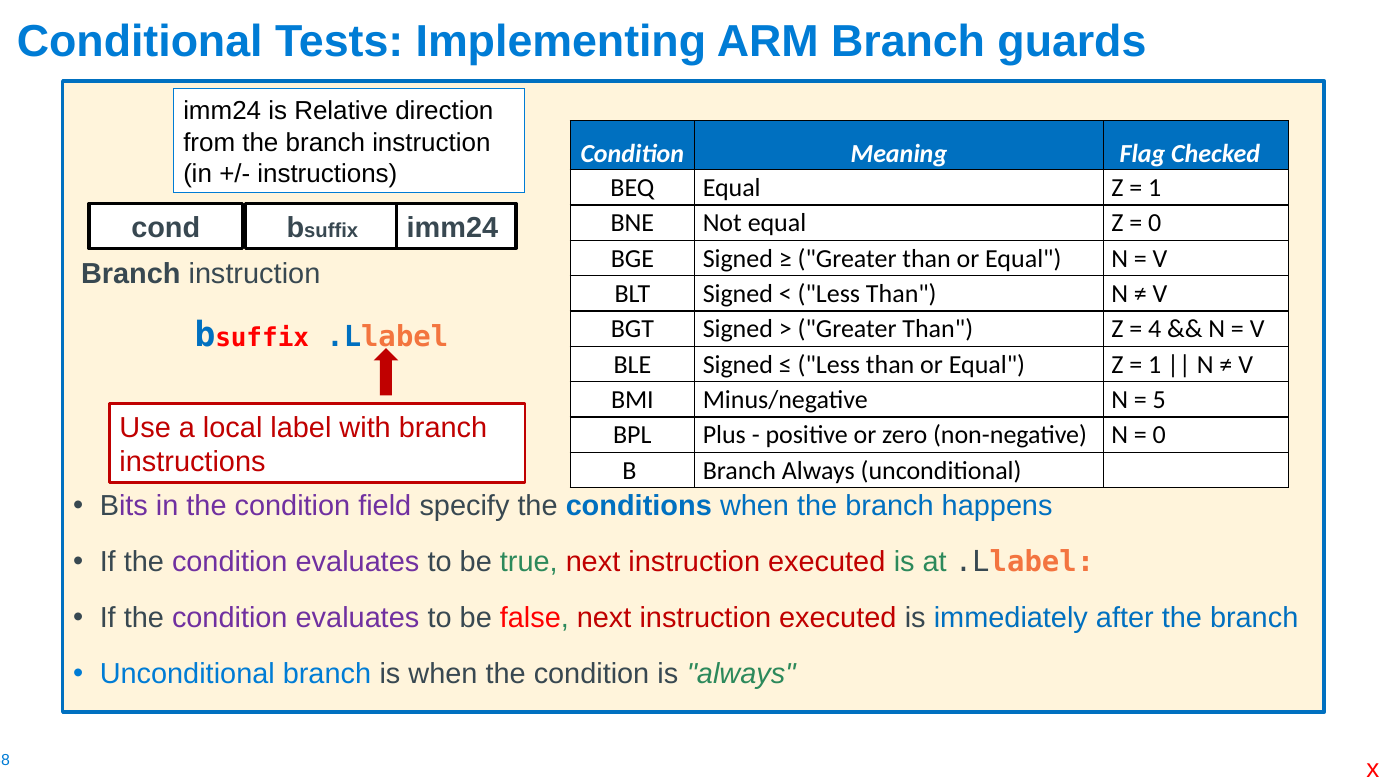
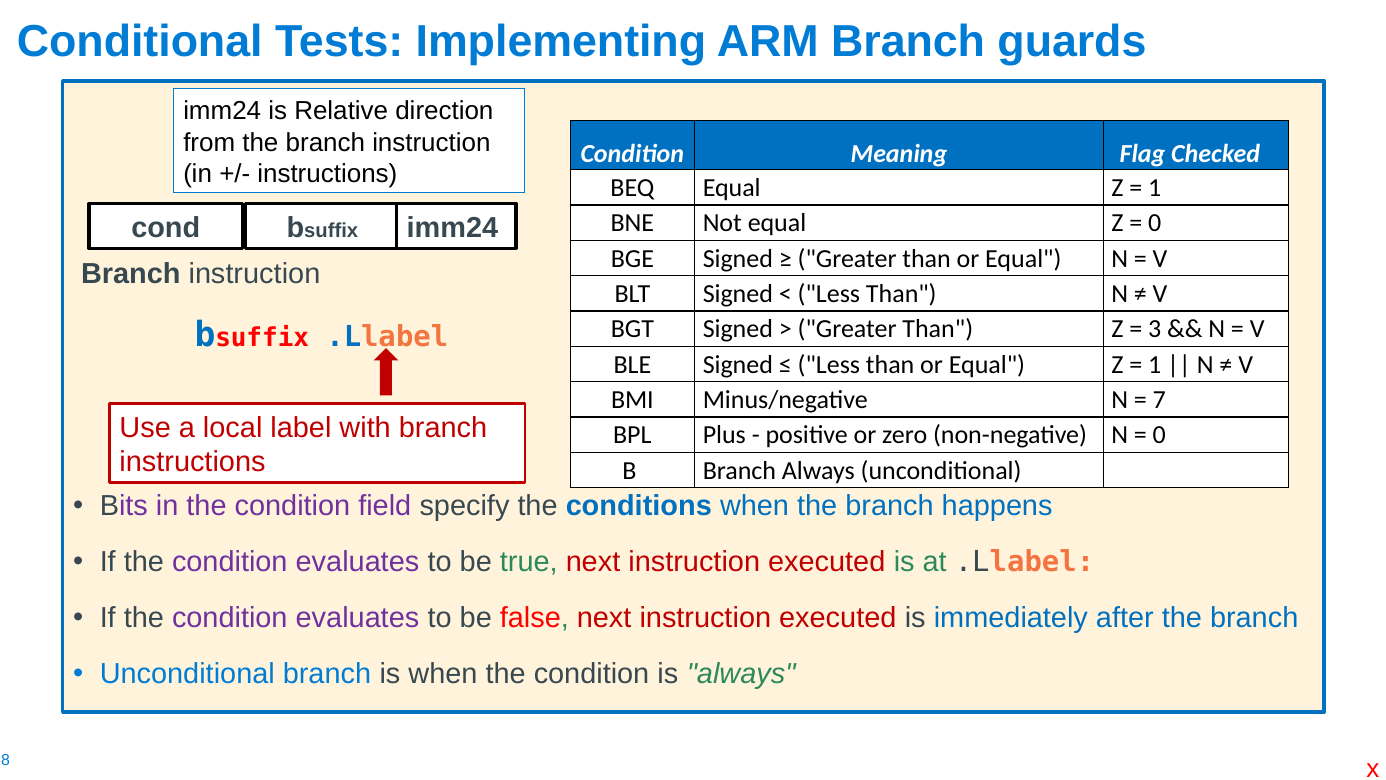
4: 4 -> 3
5: 5 -> 7
